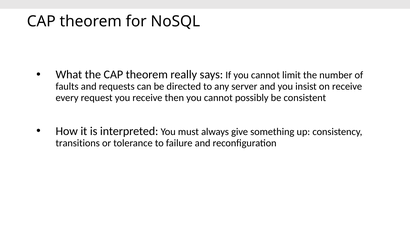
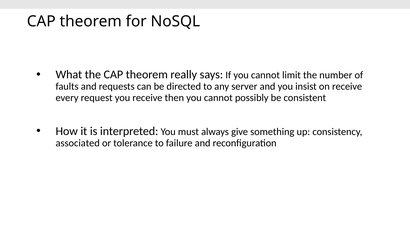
transitions: transitions -> associated
